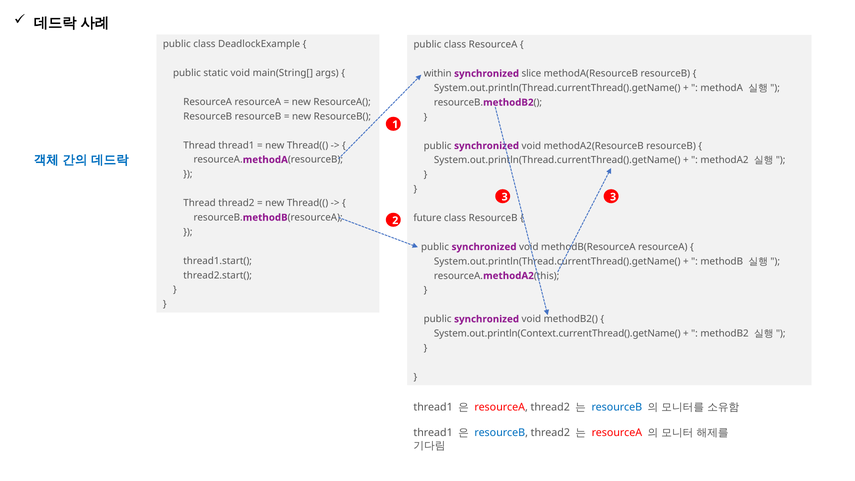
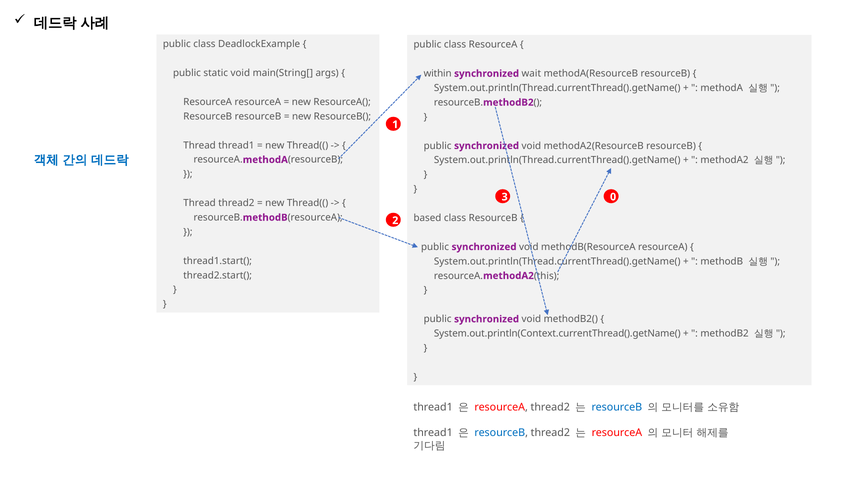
slice: slice -> wait
3 3: 3 -> 0
future: future -> based
